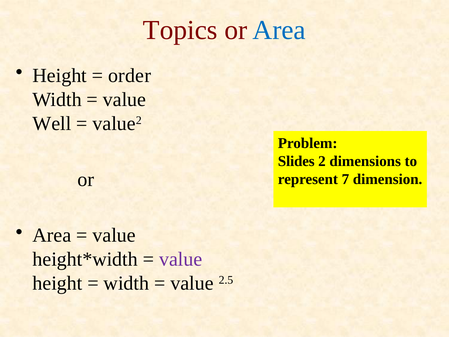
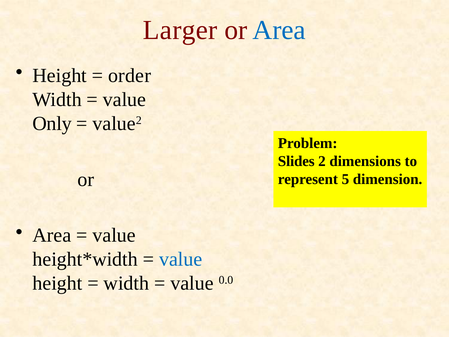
Topics: Topics -> Larger
Well: Well -> Only
7: 7 -> 5
value at (181, 259) colour: purple -> blue
2.5: 2.5 -> 0.0
